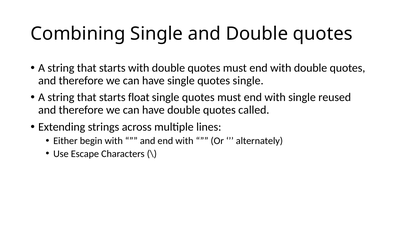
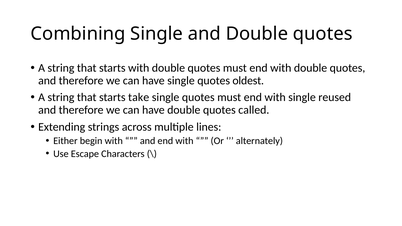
quotes single: single -> oldest
float: float -> take
